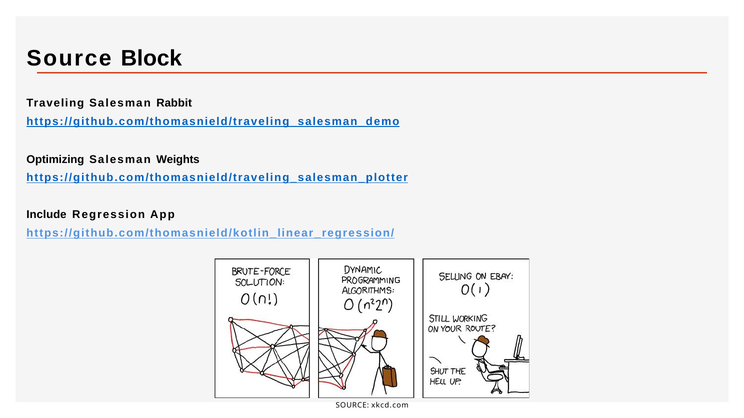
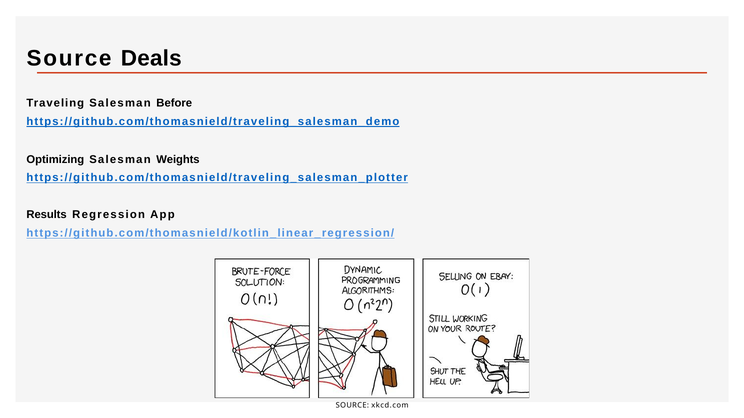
Block: Block -> Deals
Rabbit: Rabbit -> Before
Include: Include -> Results
